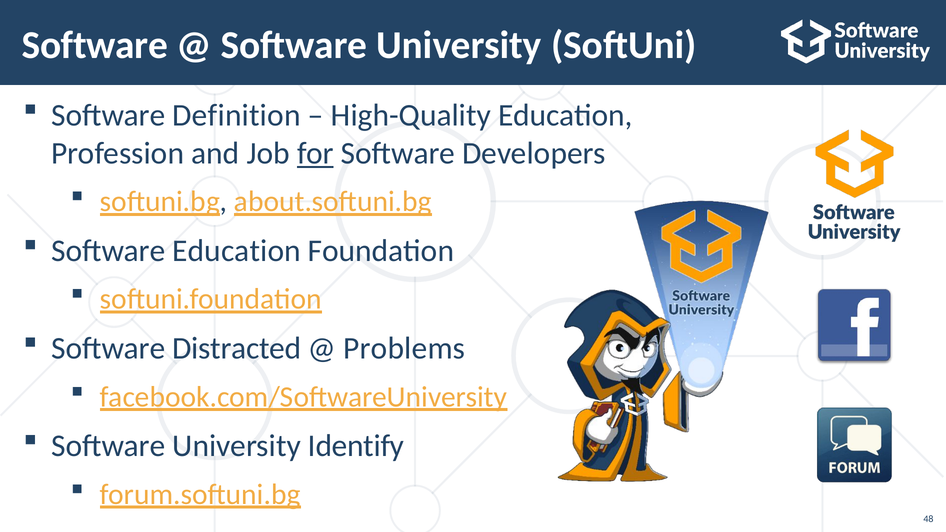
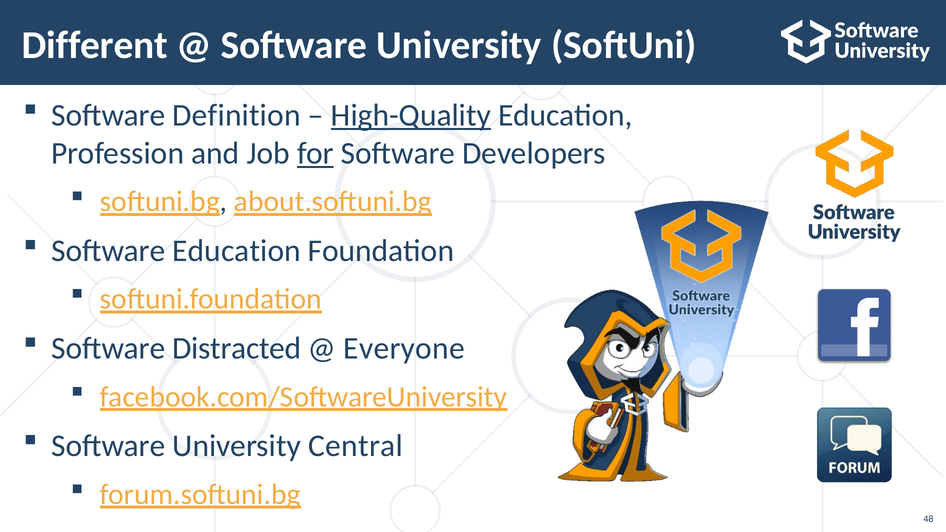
Software at (95, 45): Software -> Different
High-Quality underline: none -> present
Problems: Problems -> Everyone
Identify: Identify -> Central
